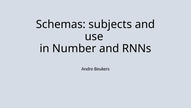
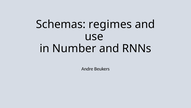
subjects: subjects -> regimes
